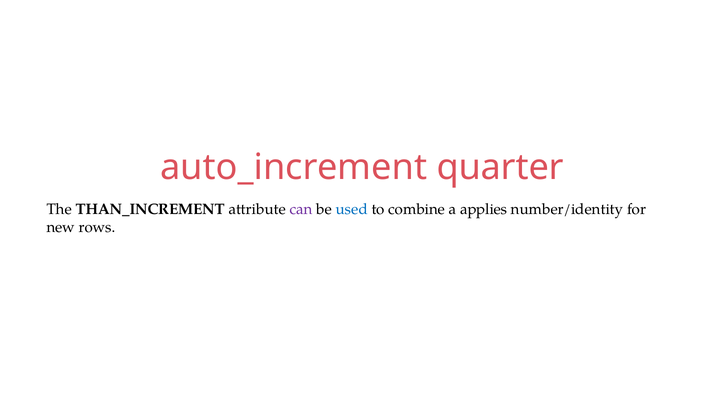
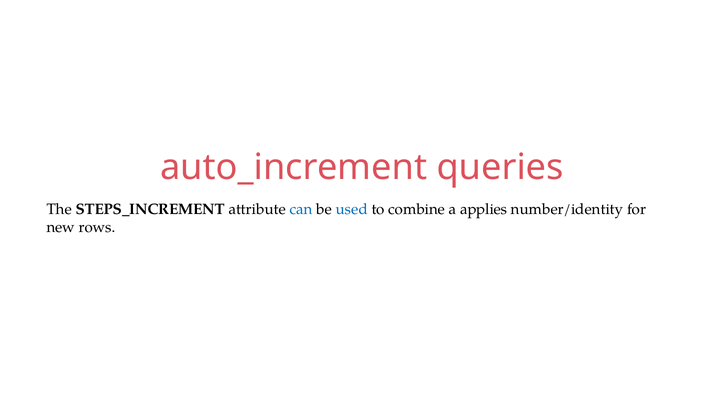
quarter: quarter -> queries
THAN_INCREMENT: THAN_INCREMENT -> STEPS_INCREMENT
can colour: purple -> blue
